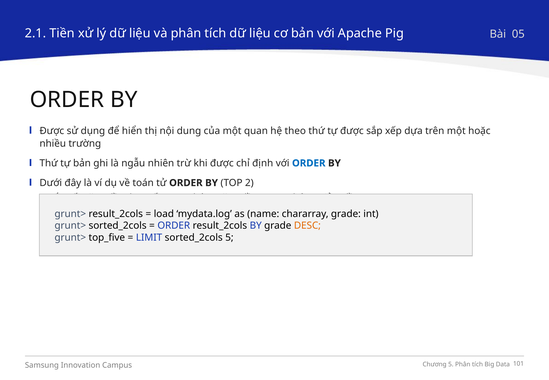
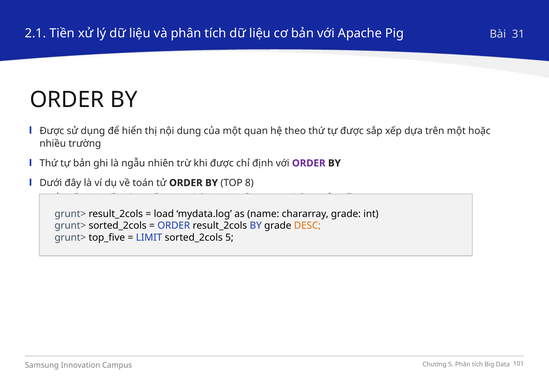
05: 05 -> 31
ORDER at (309, 163) colour: blue -> purple
2: 2 -> 8
